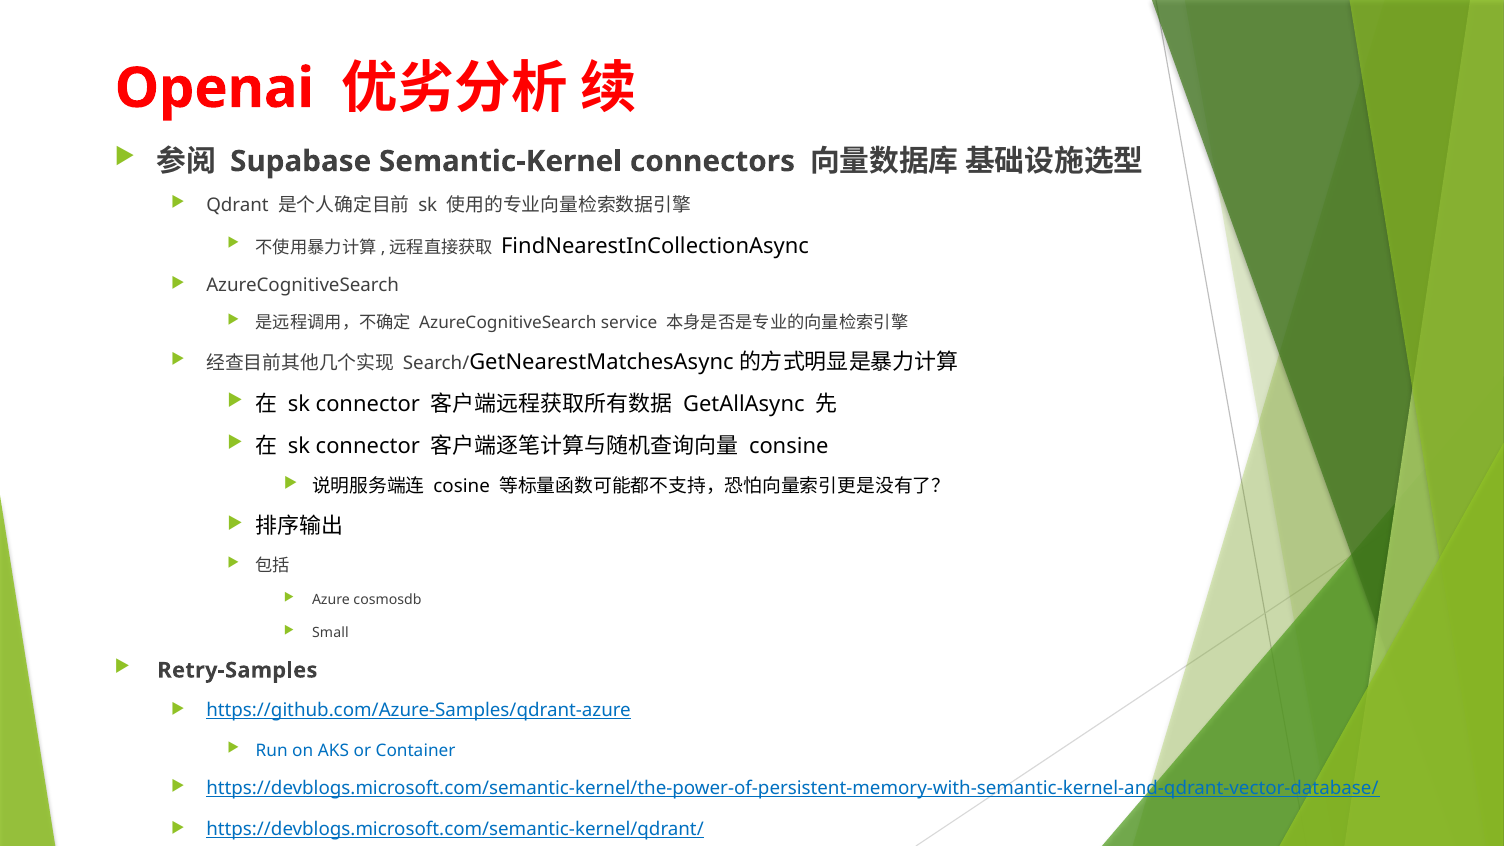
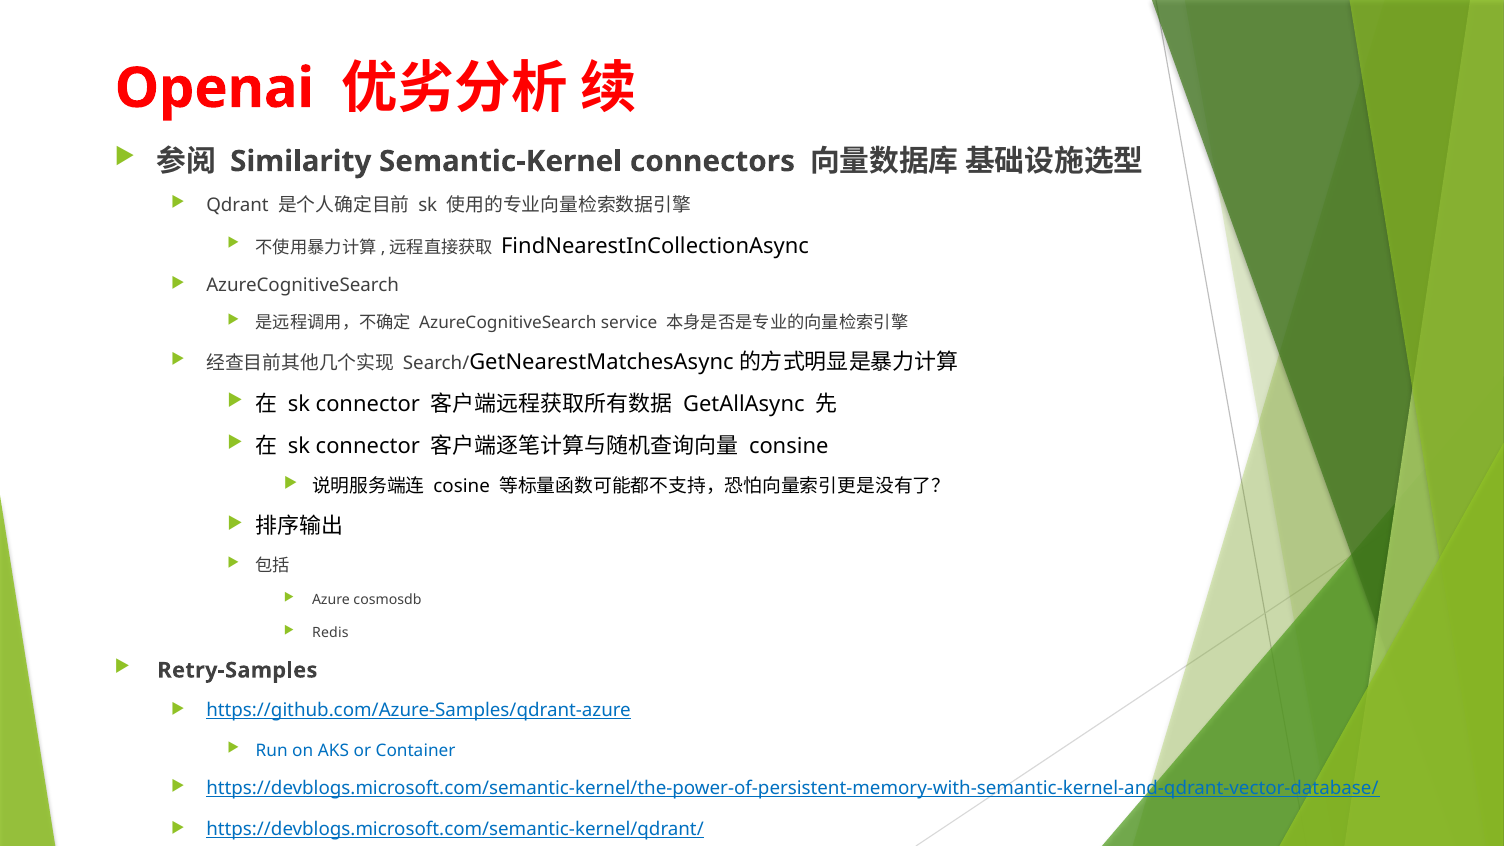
Supabase: Supabase -> Similarity
Small: Small -> Redis
